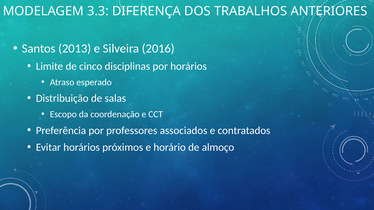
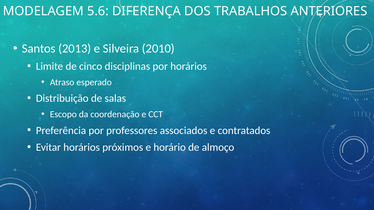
3.3: 3.3 -> 5.6
2016: 2016 -> 2010
